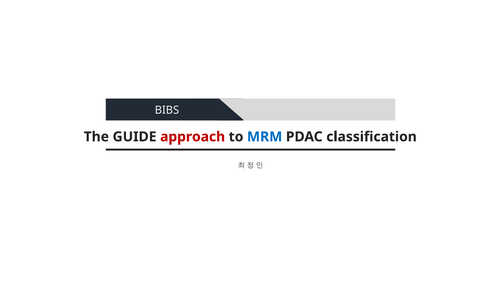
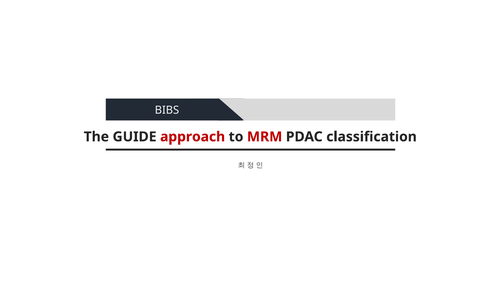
MRM colour: blue -> red
